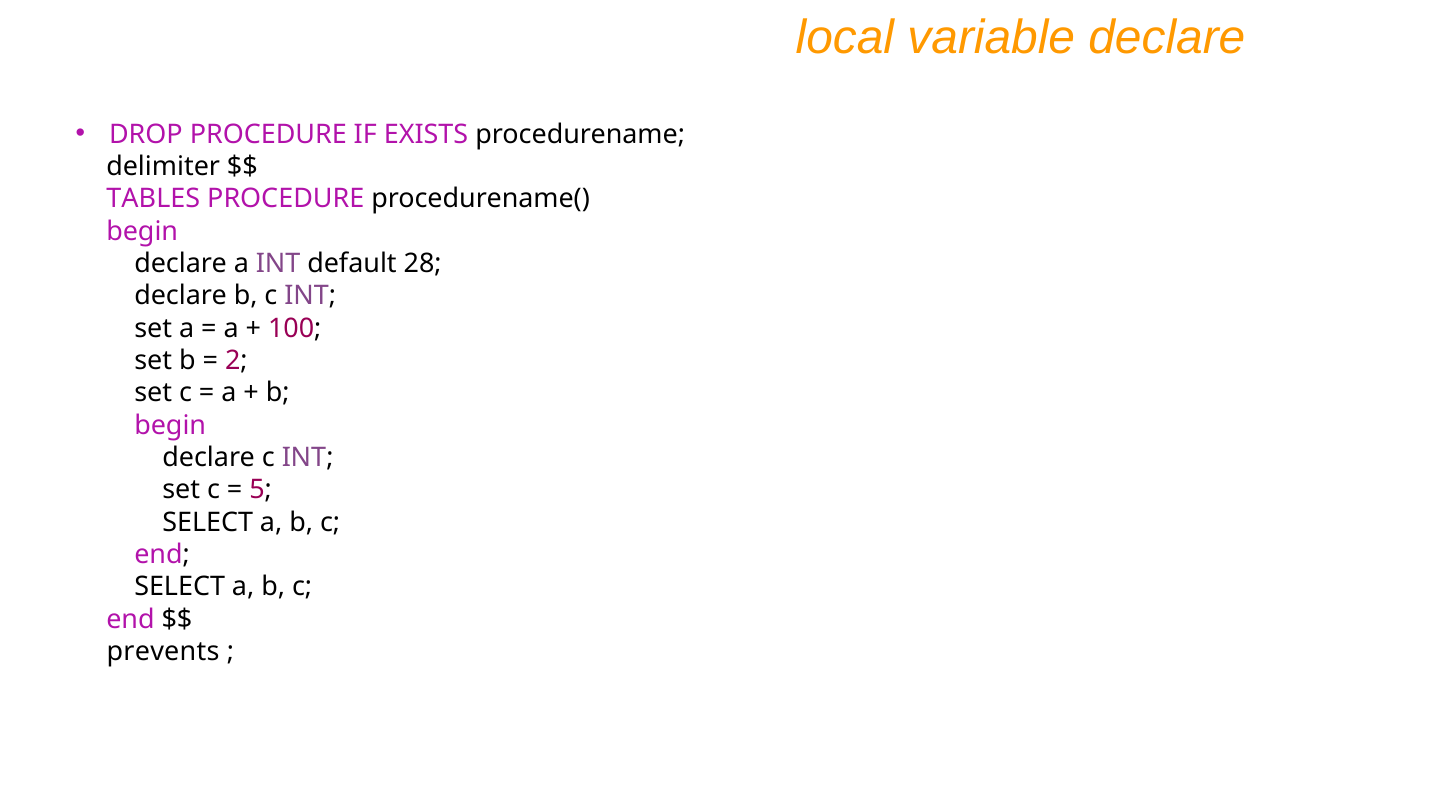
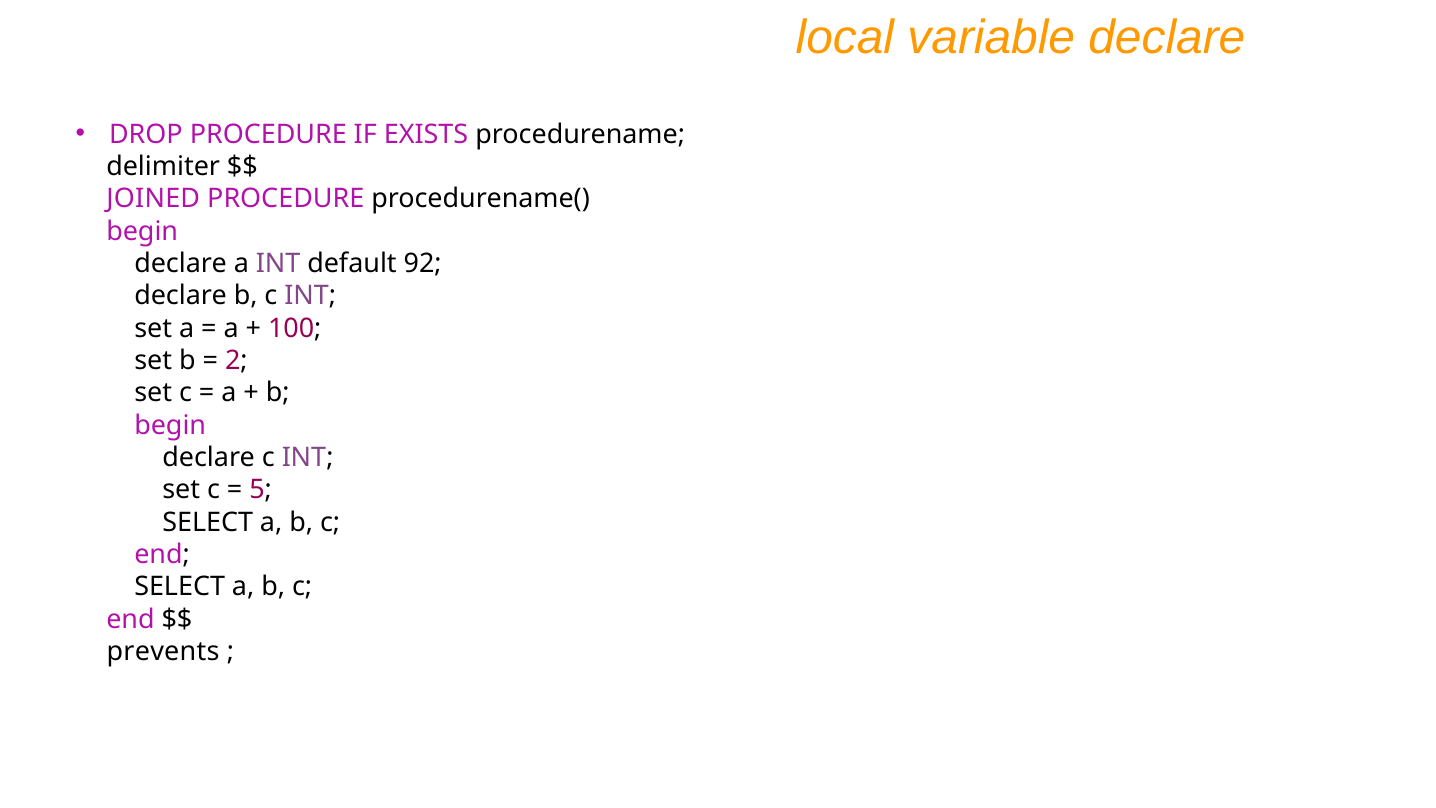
TABLES: TABLES -> JOINED
28: 28 -> 92
